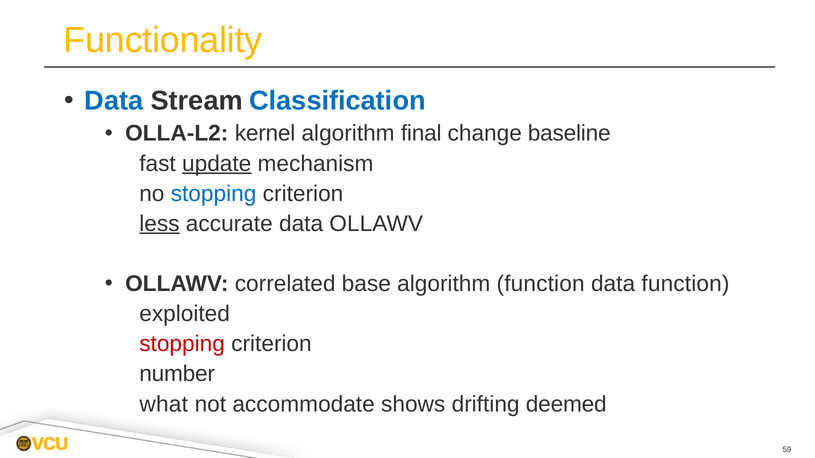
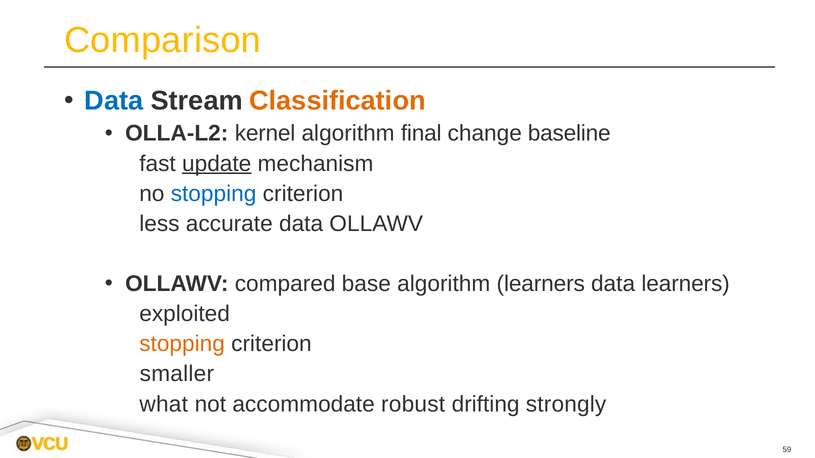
Functionality: Functionality -> Comparison
Classification colour: blue -> orange
less underline: present -> none
correlated: correlated -> compared
algorithm function: function -> learners
data function: function -> learners
stopping at (182, 344) colour: red -> orange
number: number -> smaller
shows: shows -> robust
deemed: deemed -> strongly
